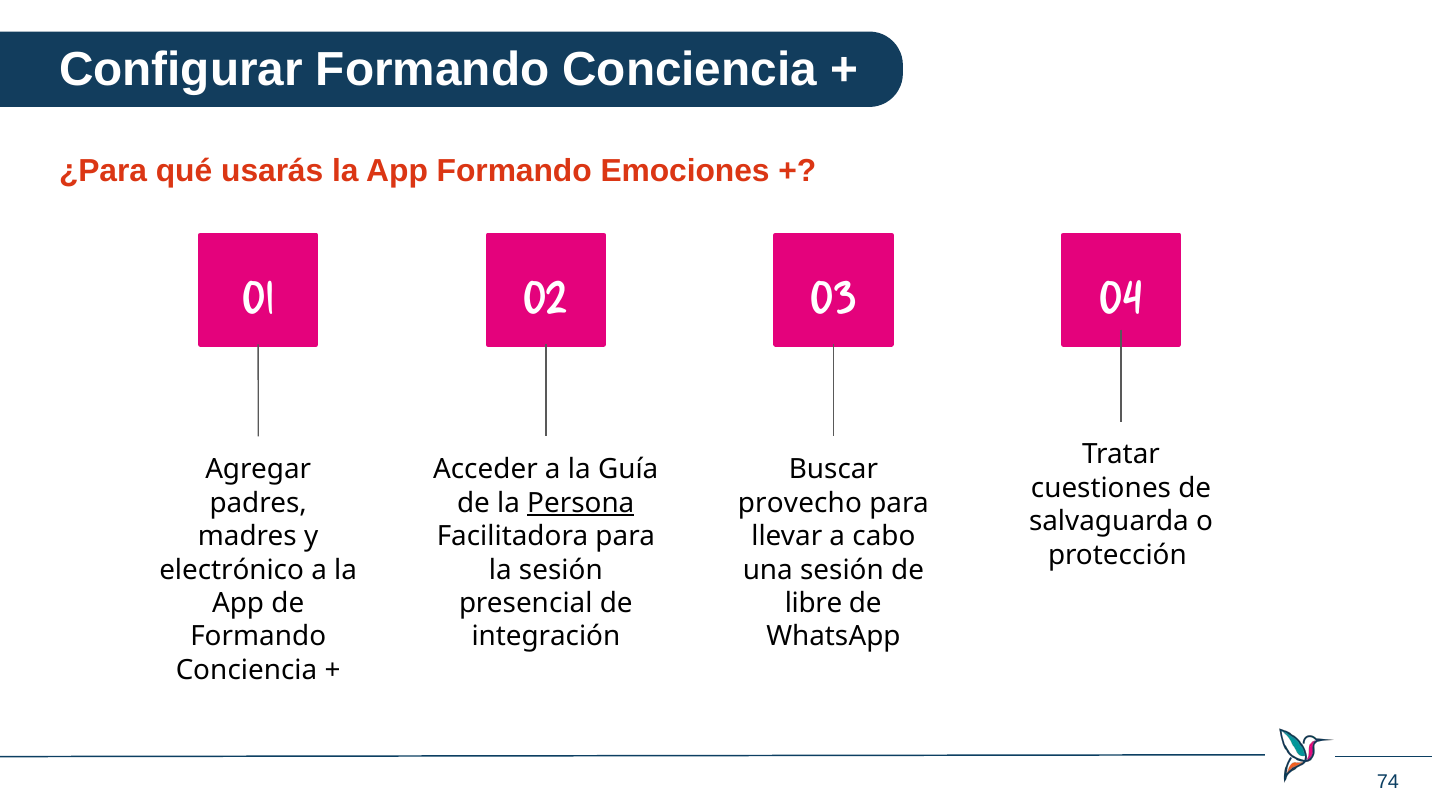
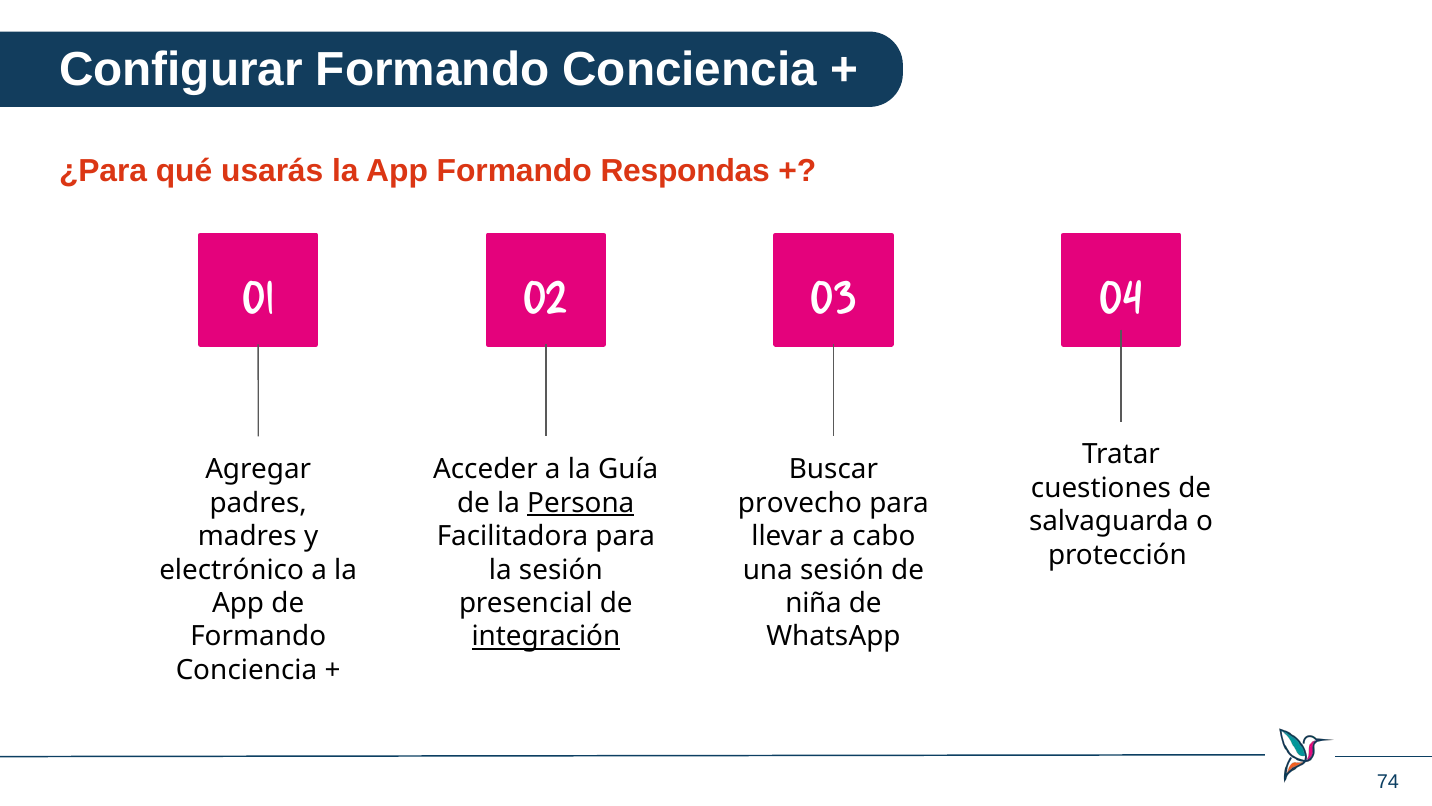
Emociones: Emociones -> Respondas
libre: libre -> niña
integración underline: none -> present
